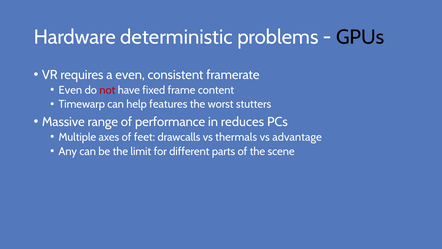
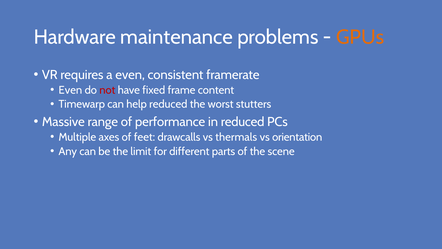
deterministic: deterministic -> maintenance
GPUs colour: black -> orange
help features: features -> reduced
in reduces: reduces -> reduced
advantage: advantage -> orientation
